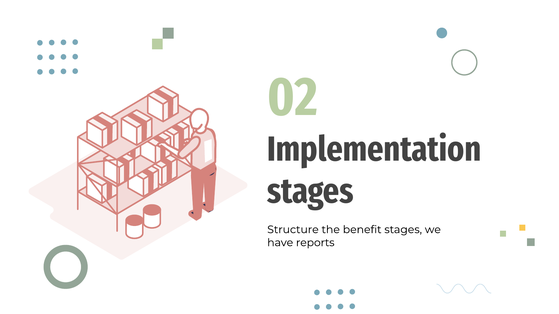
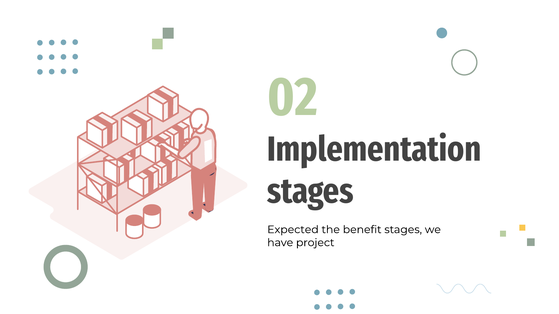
Structure: Structure -> Expected
reports: reports -> project
